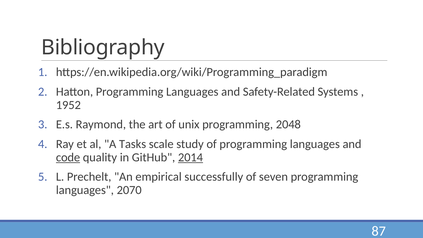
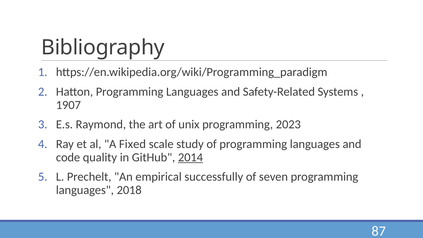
1952: 1952 -> 1907
2048: 2048 -> 2023
Tasks: Tasks -> Fixed
code underline: present -> none
2070: 2070 -> 2018
